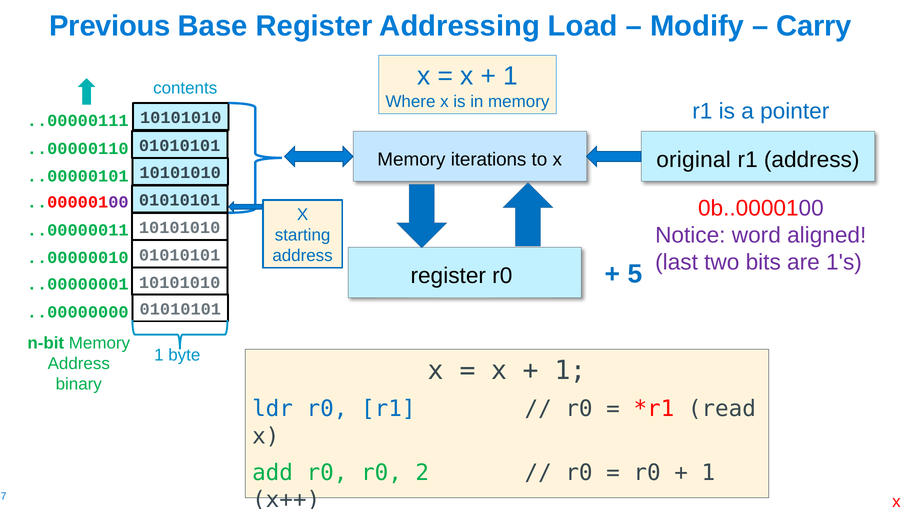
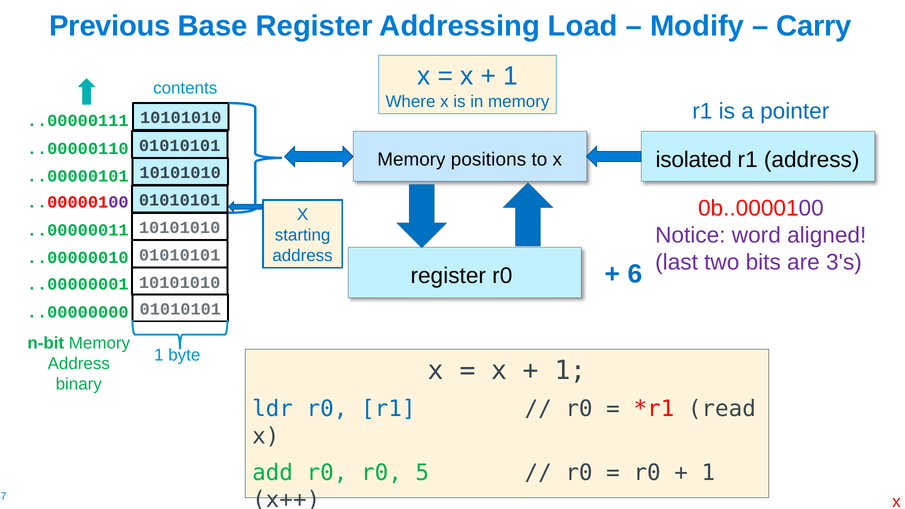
original: original -> isolated
iterations: iterations -> positions
1's: 1's -> 3's
5: 5 -> 6
2: 2 -> 5
